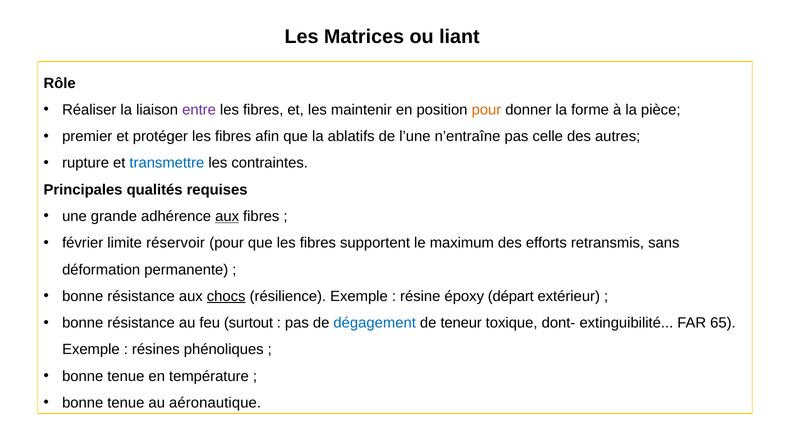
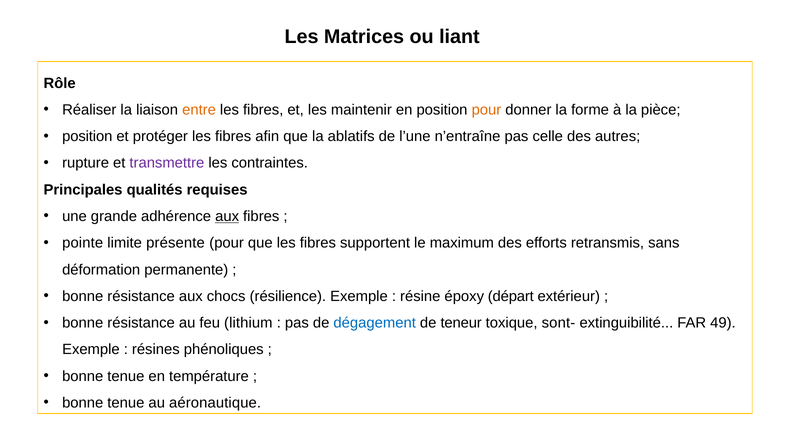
entre colour: purple -> orange
premier at (87, 137): premier -> position
transmettre colour: blue -> purple
février: février -> pointe
réservoir: réservoir -> présente
chocs underline: present -> none
surtout: surtout -> lithium
dont-: dont- -> sont-
65: 65 -> 49
